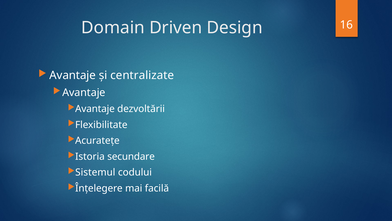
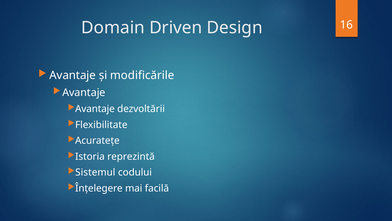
centralizate: centralizate -> modificările
secundare: secundare -> reprezintă
